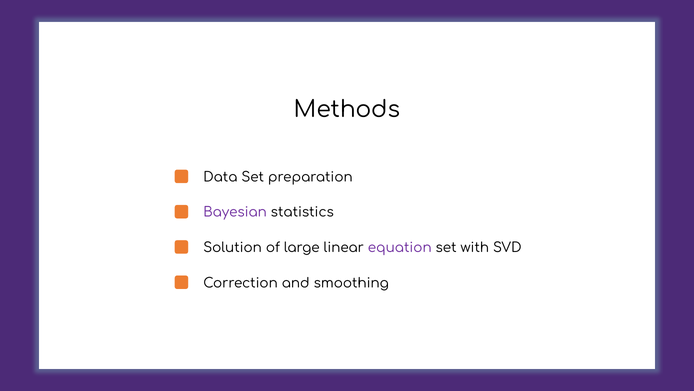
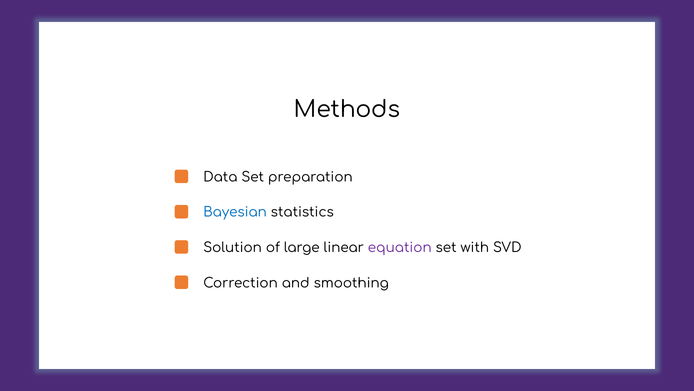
Bayesian colour: purple -> blue
